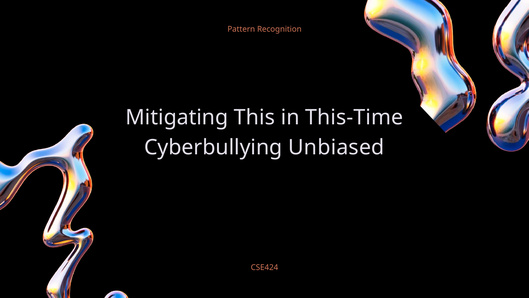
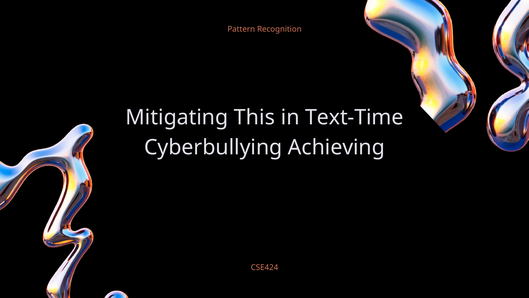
This-Time: This-Time -> Text-Time
Unbiased: Unbiased -> Achieving
